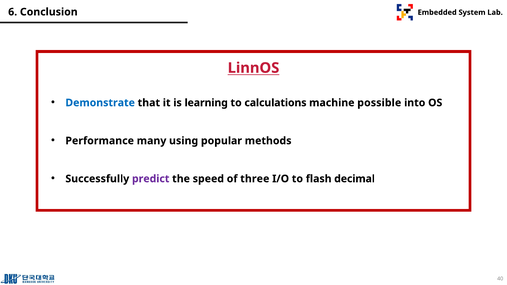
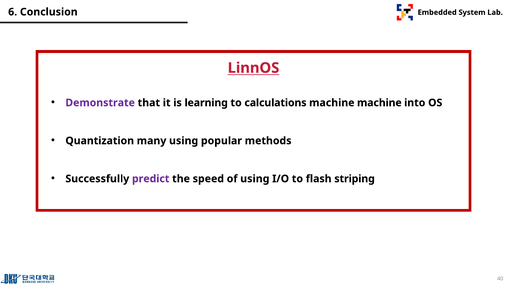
Demonstrate colour: blue -> purple
machine possible: possible -> machine
Performance: Performance -> Quantization
of three: three -> using
decimal: decimal -> striping
